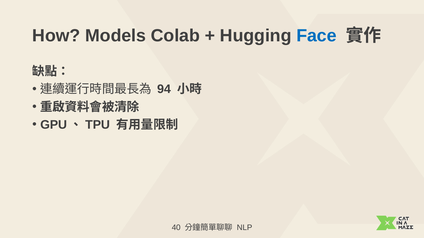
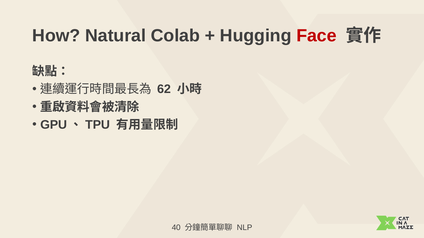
Models: Models -> Natural
Face colour: blue -> red
94: 94 -> 62
